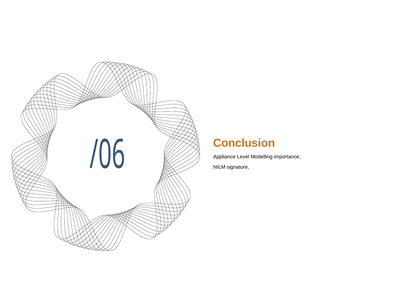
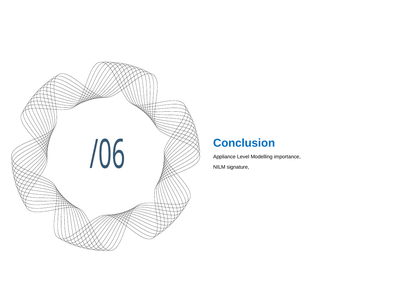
Conclusion colour: orange -> blue
